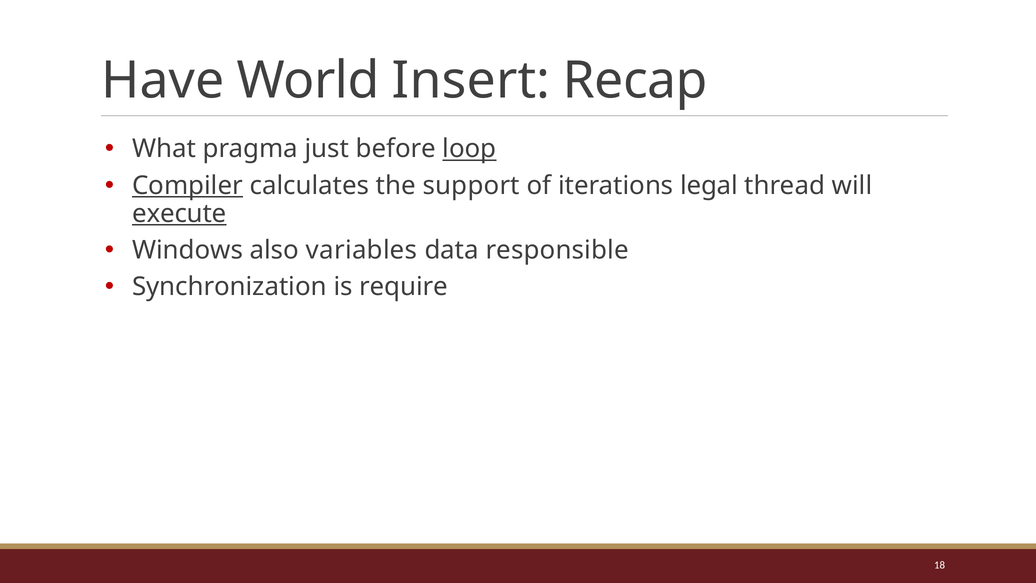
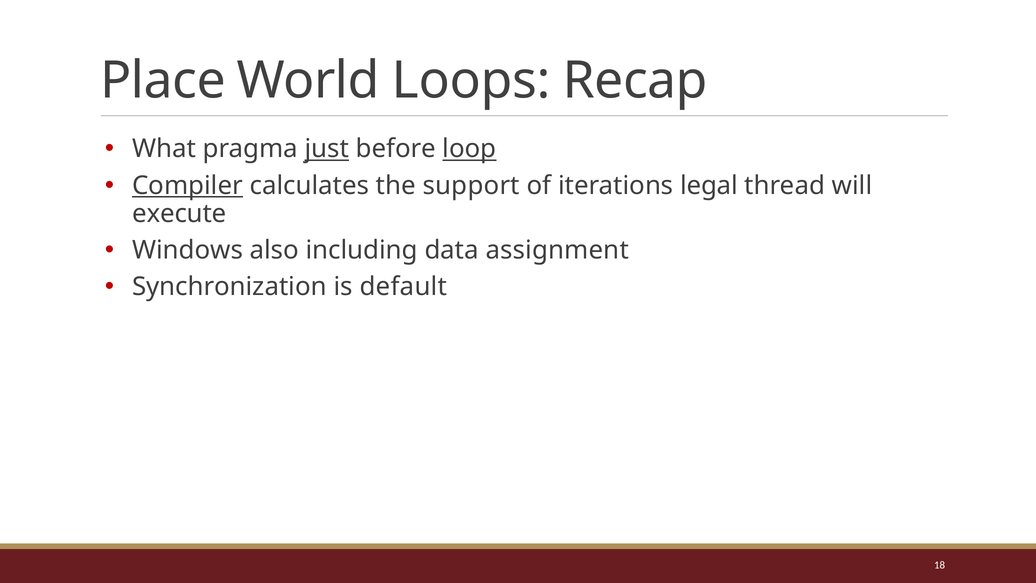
Have: Have -> Place
Insert: Insert -> Loops
just underline: none -> present
execute underline: present -> none
variables: variables -> including
responsible: responsible -> assignment
require: require -> default
